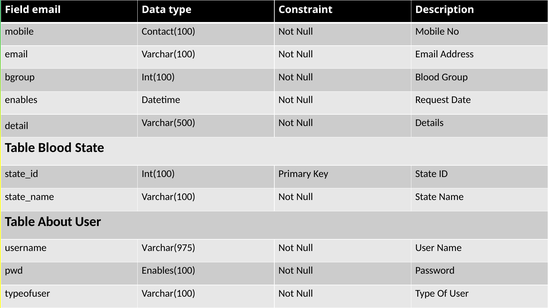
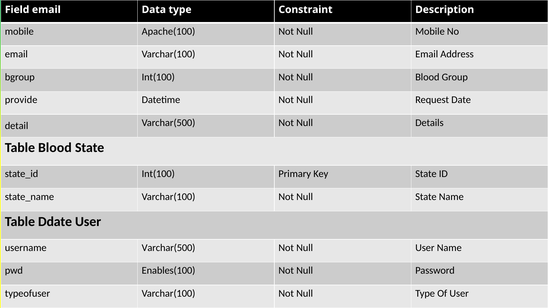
Contact(100: Contact(100 -> Apache(100
enables: enables -> provide
About: About -> Ddate
username Varchar(975: Varchar(975 -> Varchar(500
